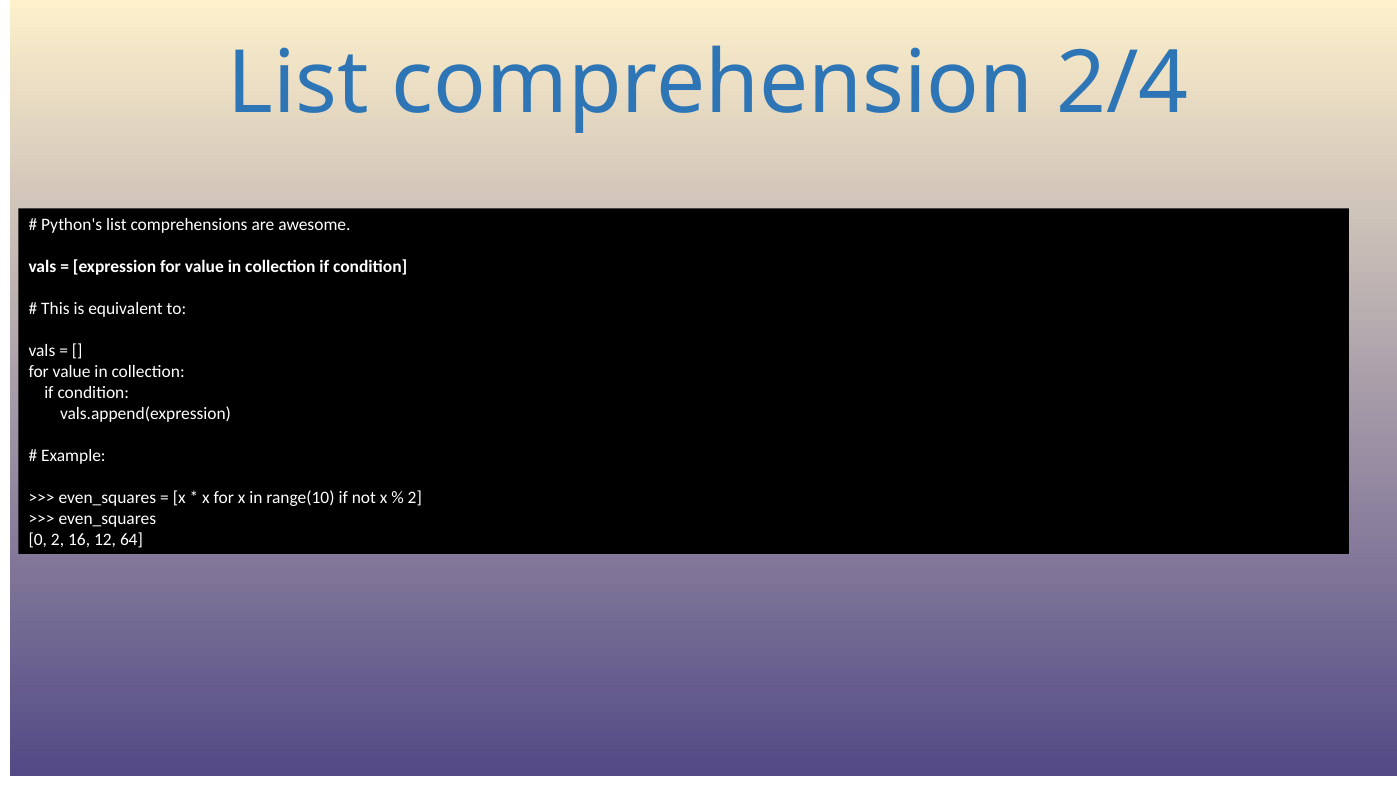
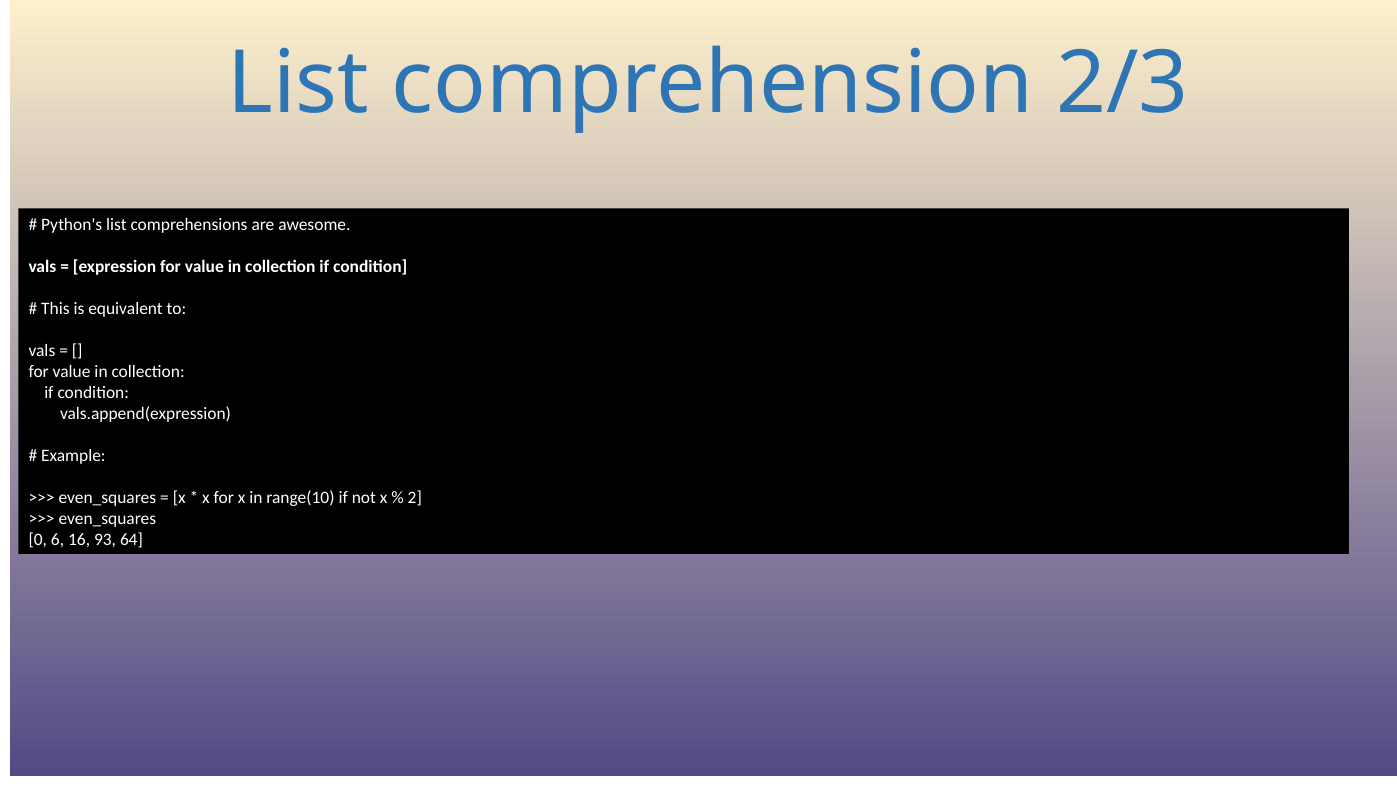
2/4: 2/4 -> 2/3
0 2: 2 -> 6
12: 12 -> 93
